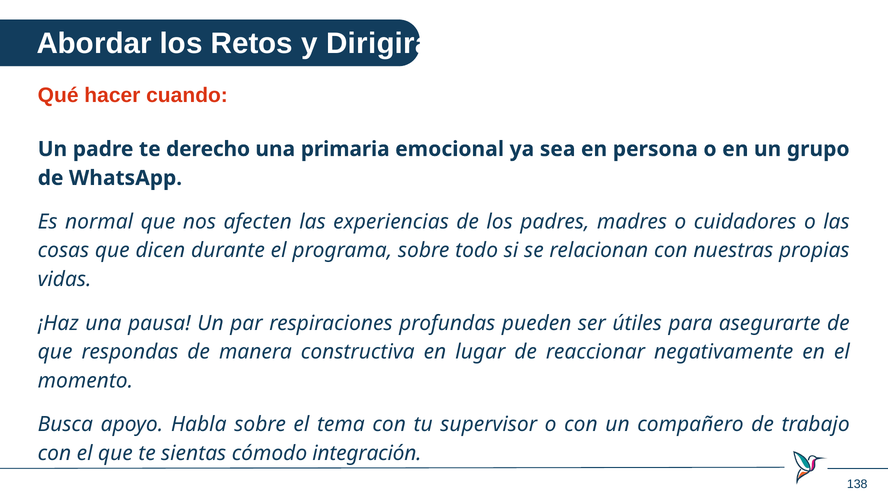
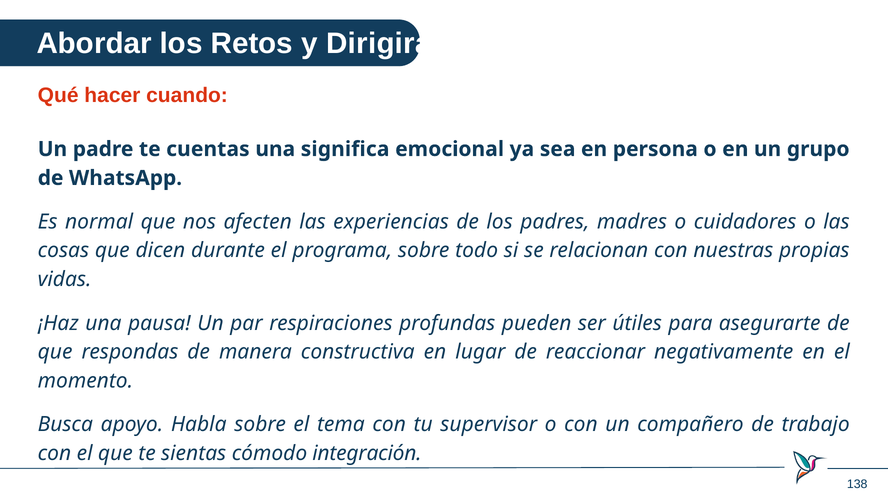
derecho: derecho -> cuentas
primaria: primaria -> significa
